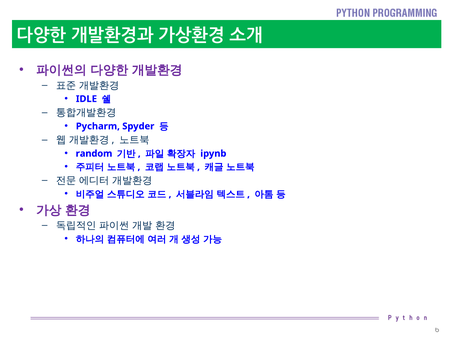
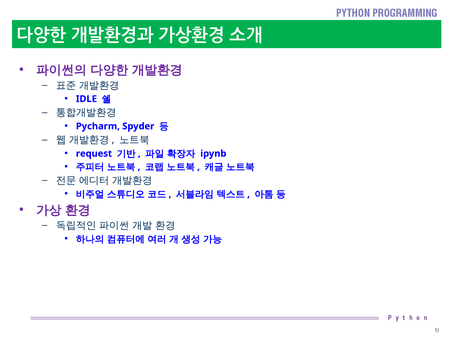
random: random -> request
